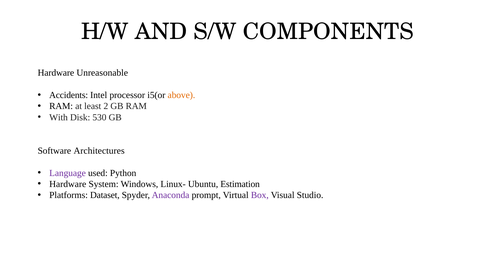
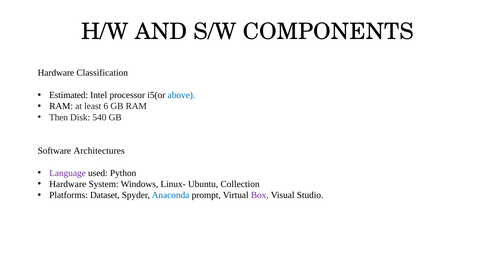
Unreasonable: Unreasonable -> Classification
Accidents: Accidents -> Estimated
above colour: orange -> blue
2: 2 -> 6
With: With -> Then
530: 530 -> 540
Estimation: Estimation -> Collection
Anaconda colour: purple -> blue
